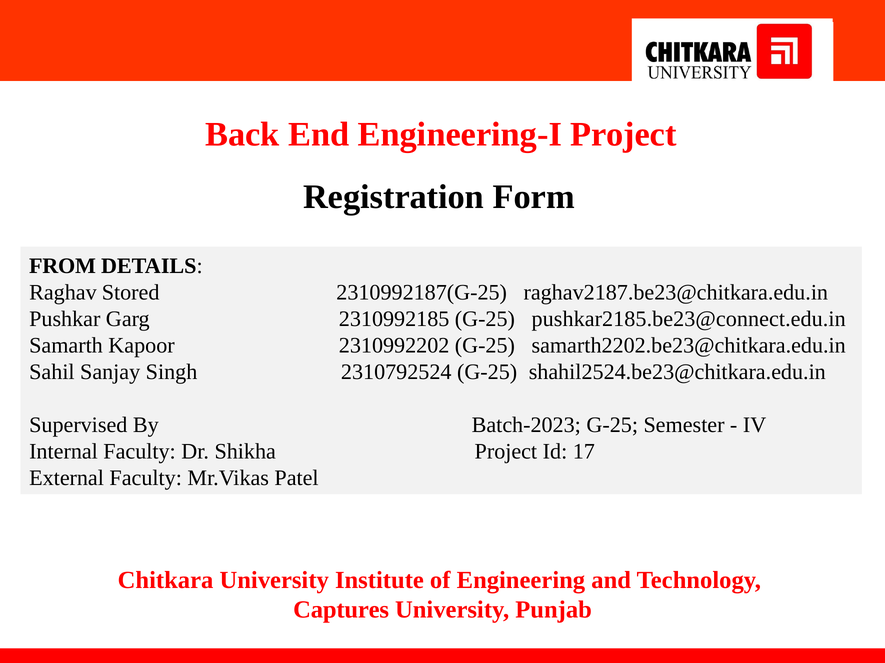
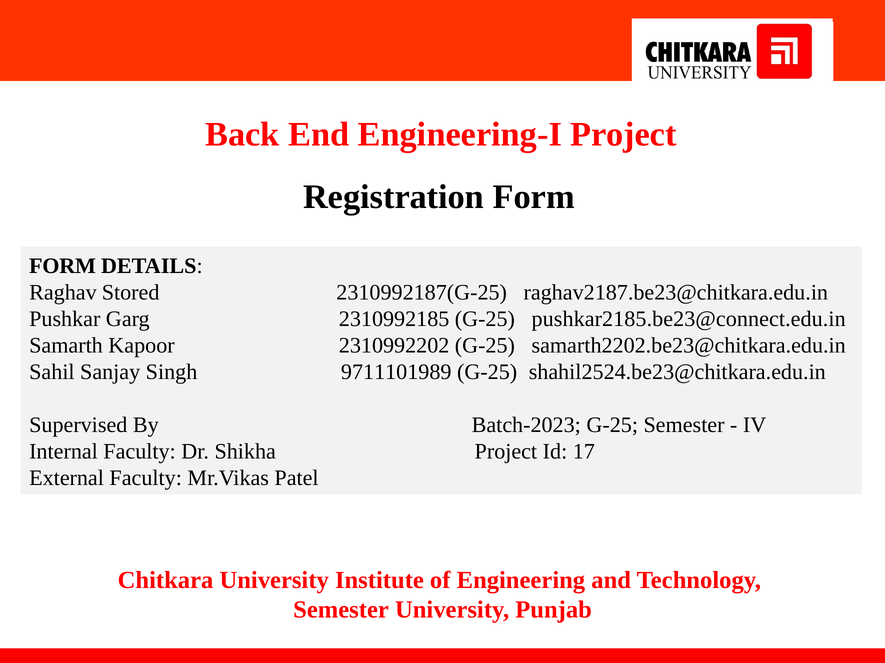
FROM at (62, 266): FROM -> FORM
2310792524: 2310792524 -> 9711101989
Captures at (341, 610): Captures -> Semester
